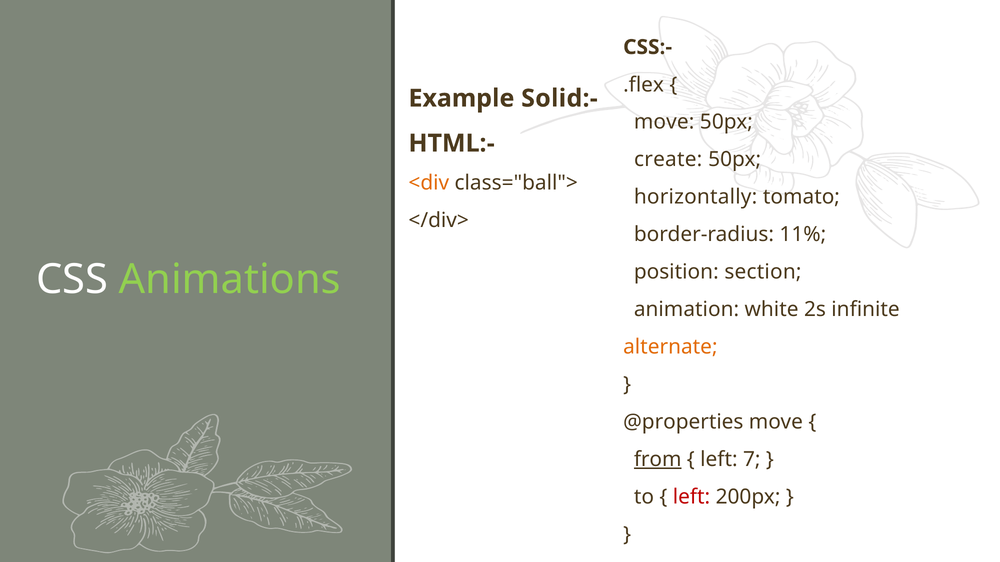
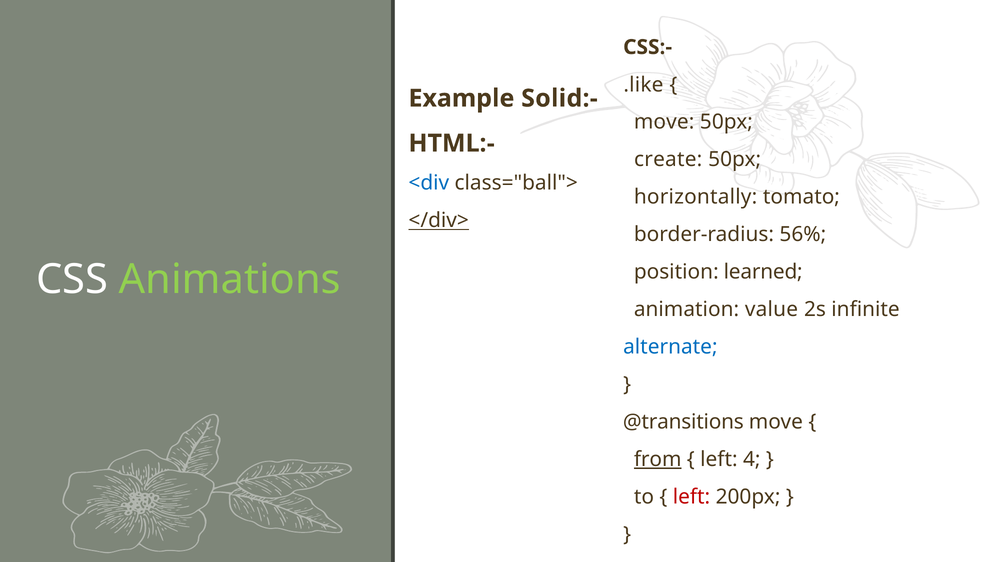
.flex: .flex -> .like
<div colour: orange -> blue
</div> underline: none -> present
11%: 11% -> 56%
section: section -> learned
white: white -> value
alternate colour: orange -> blue
@properties: @properties -> @transitions
7: 7 -> 4
